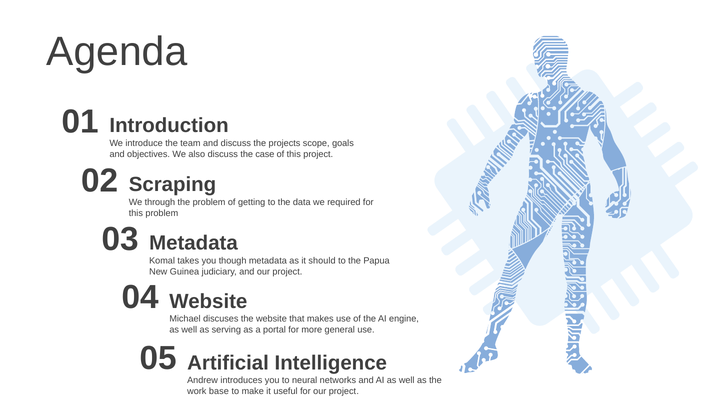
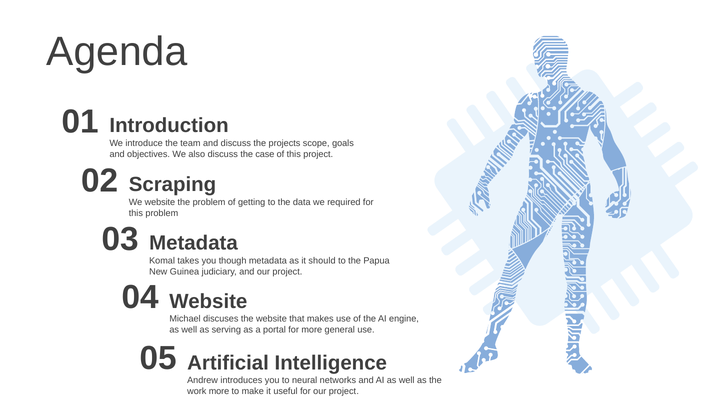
We through: through -> website
work base: base -> more
